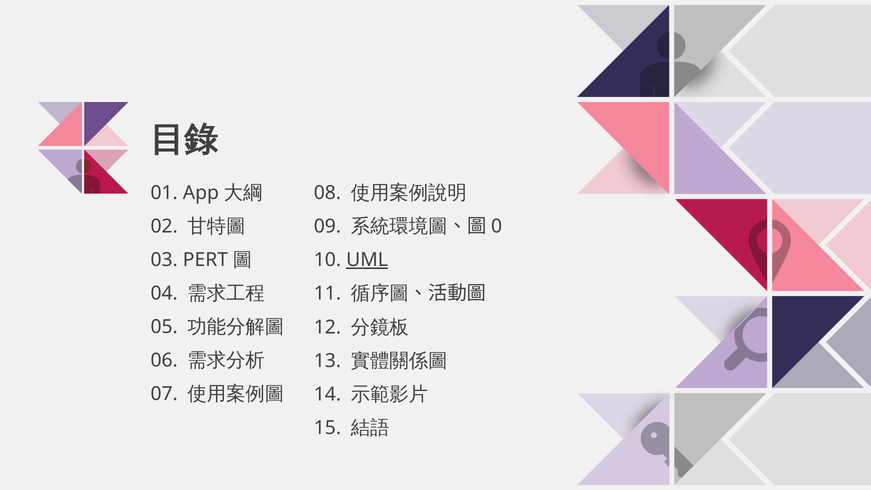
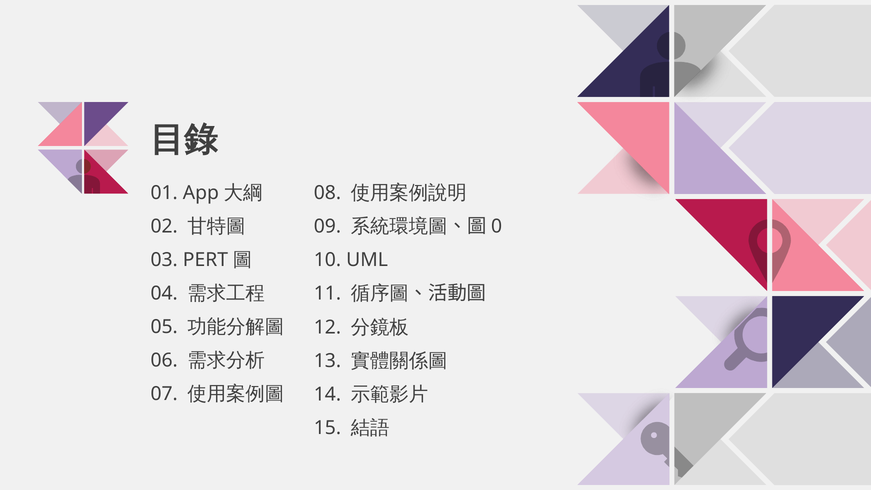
UML underline: present -> none
